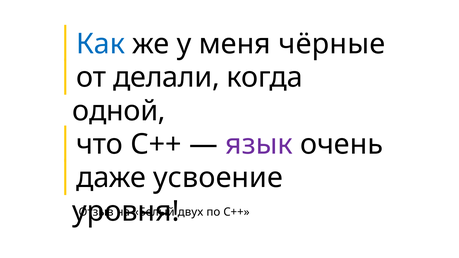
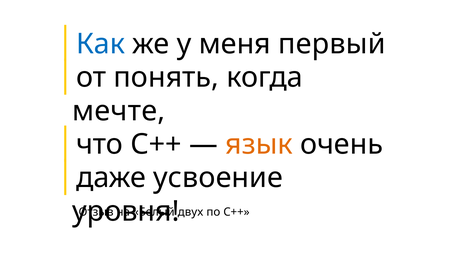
чёрные: чёрные -> первый
делали: делали -> понять
одной: одной -> мечте
язык colour: purple -> orange
